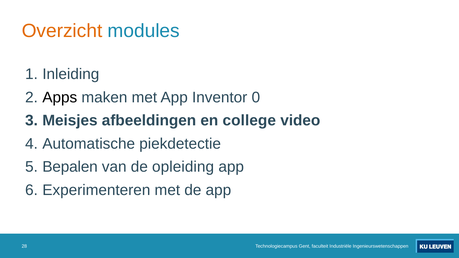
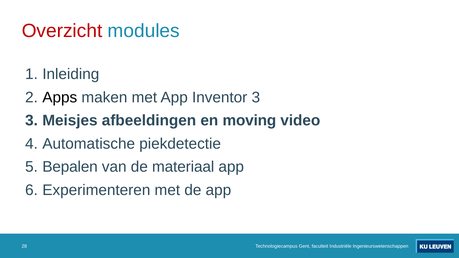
Overzicht colour: orange -> red
Inventor 0: 0 -> 3
college: college -> moving
opleiding: opleiding -> materiaal
